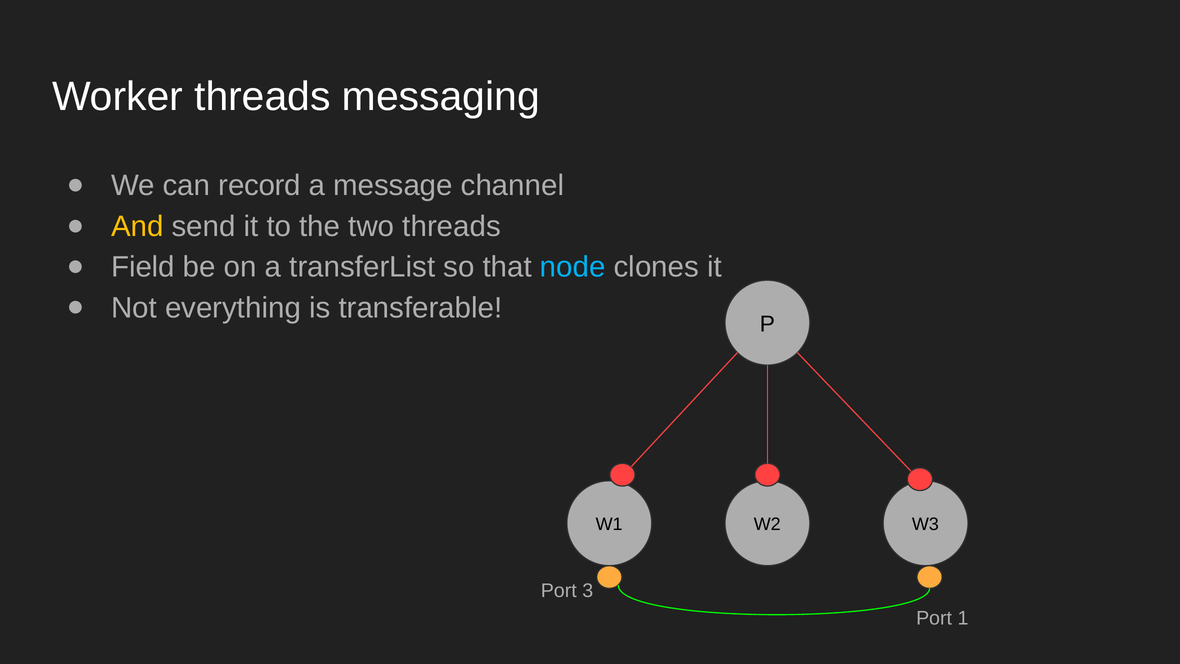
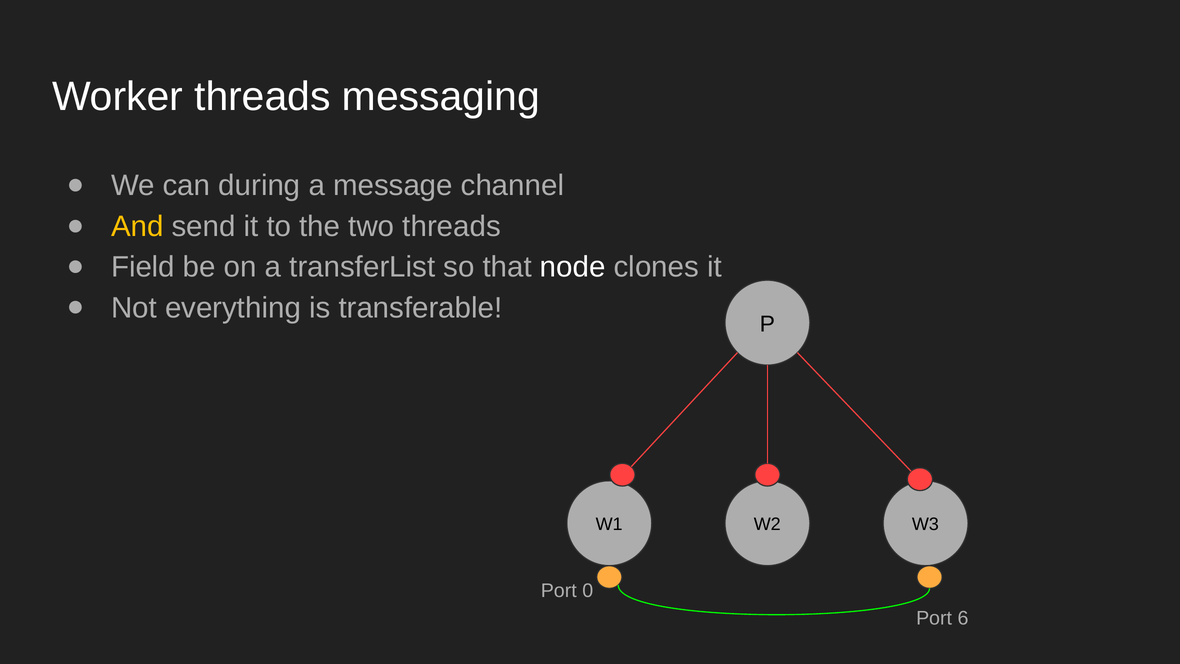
record: record -> during
node colour: light blue -> white
3: 3 -> 0
1: 1 -> 6
